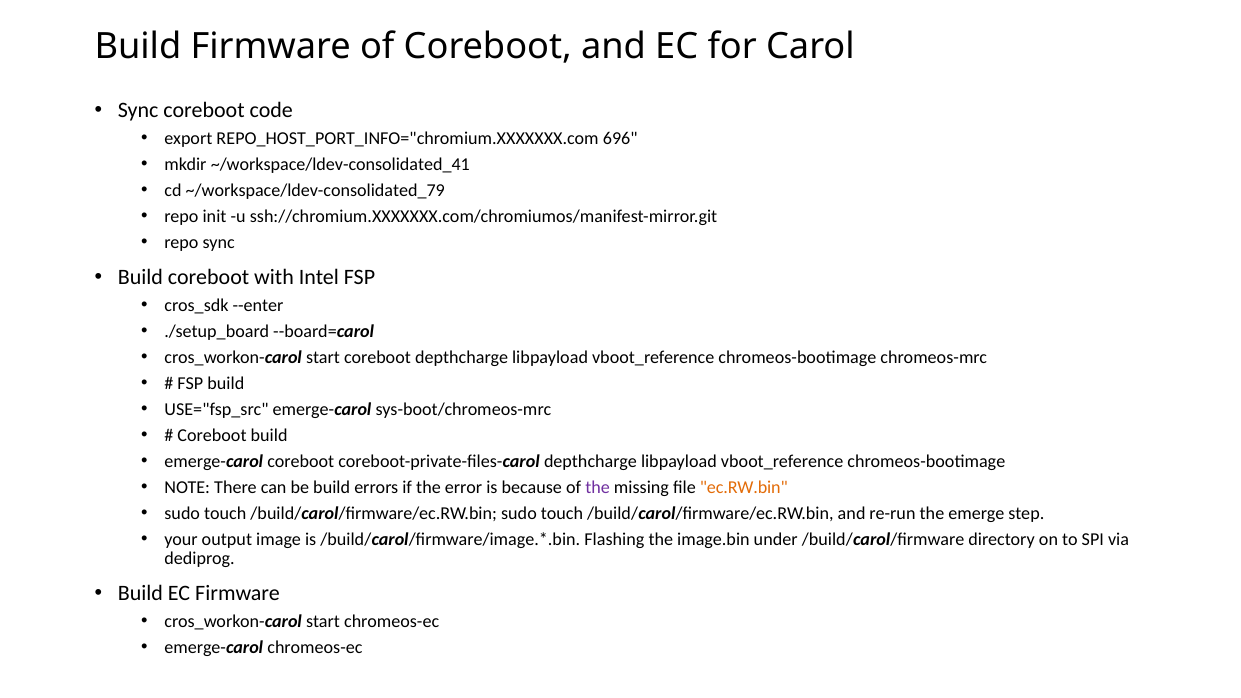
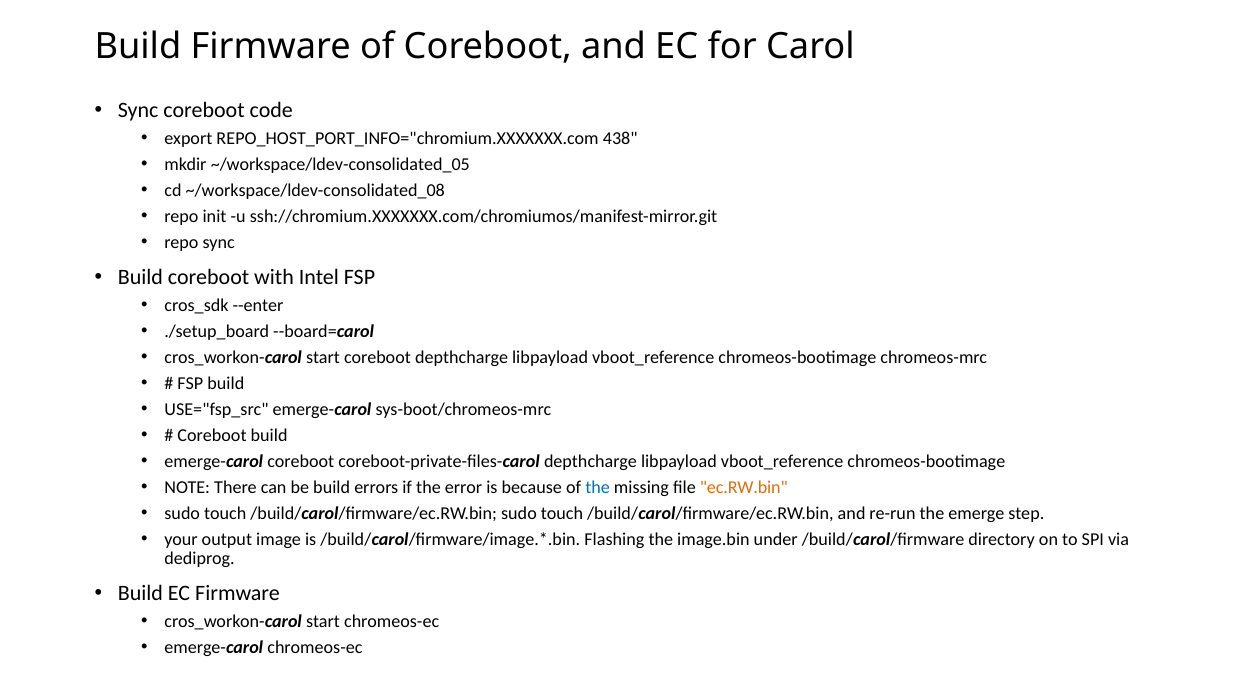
696: 696 -> 438
~/workspace/ldev-consolidated_41: ~/workspace/ldev-consolidated_41 -> ~/workspace/ldev-consolidated_05
~/workspace/ldev-consolidated_79: ~/workspace/ldev-consolidated_79 -> ~/workspace/ldev-consolidated_08
the at (598, 487) colour: purple -> blue
